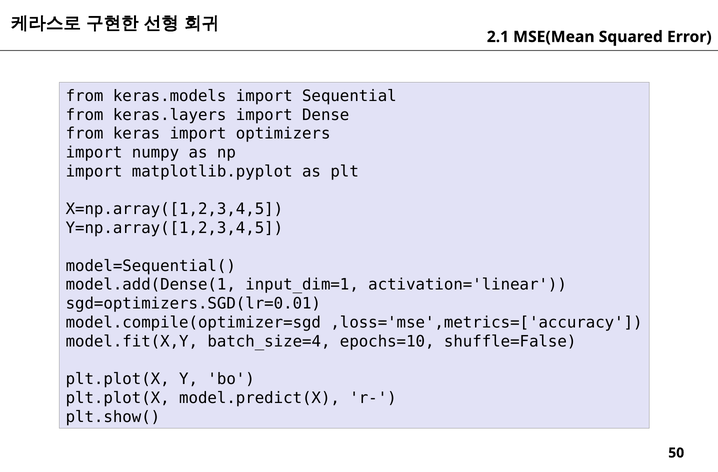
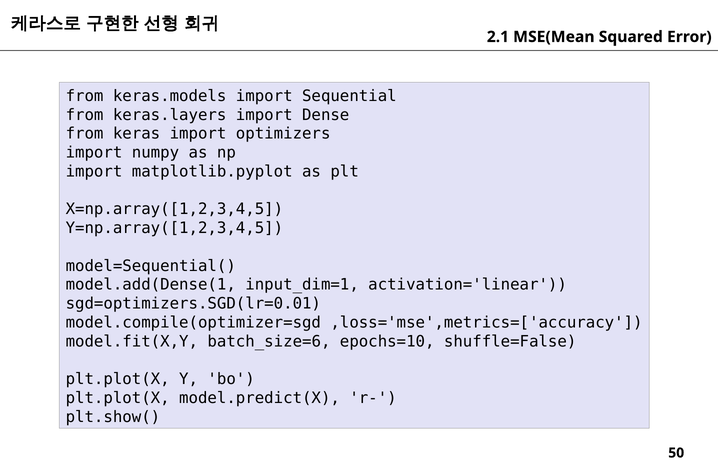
batch_size=4: batch_size=4 -> batch_size=6
